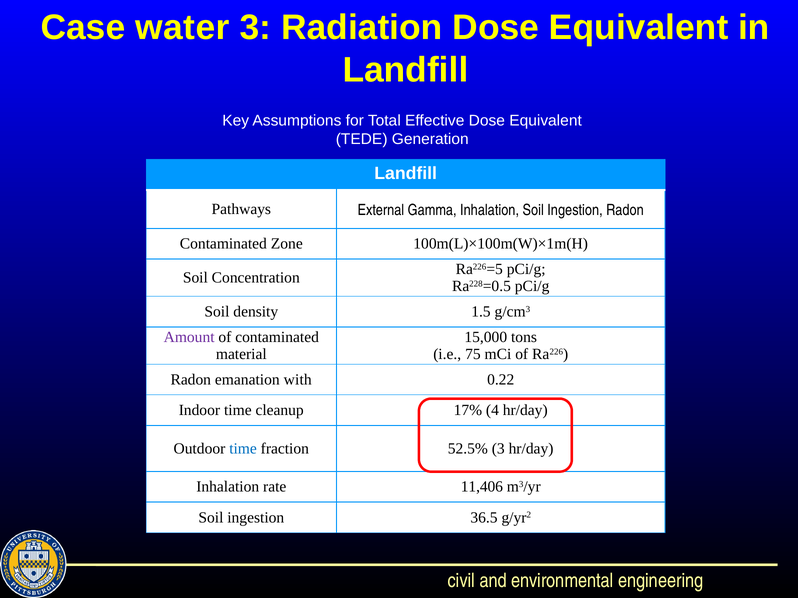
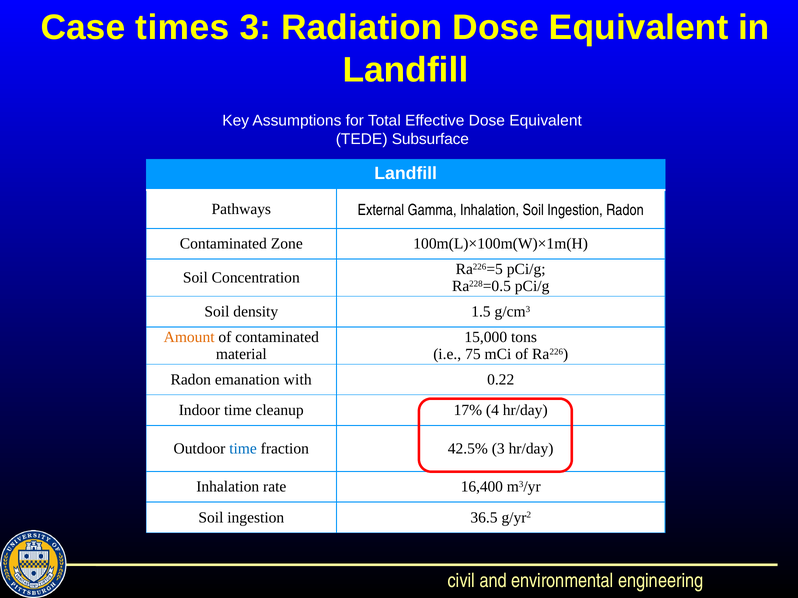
water: water -> times
Generation: Generation -> Subsurface
Amount colour: purple -> orange
52.5%: 52.5% -> 42.5%
11,406: 11,406 -> 16,400
